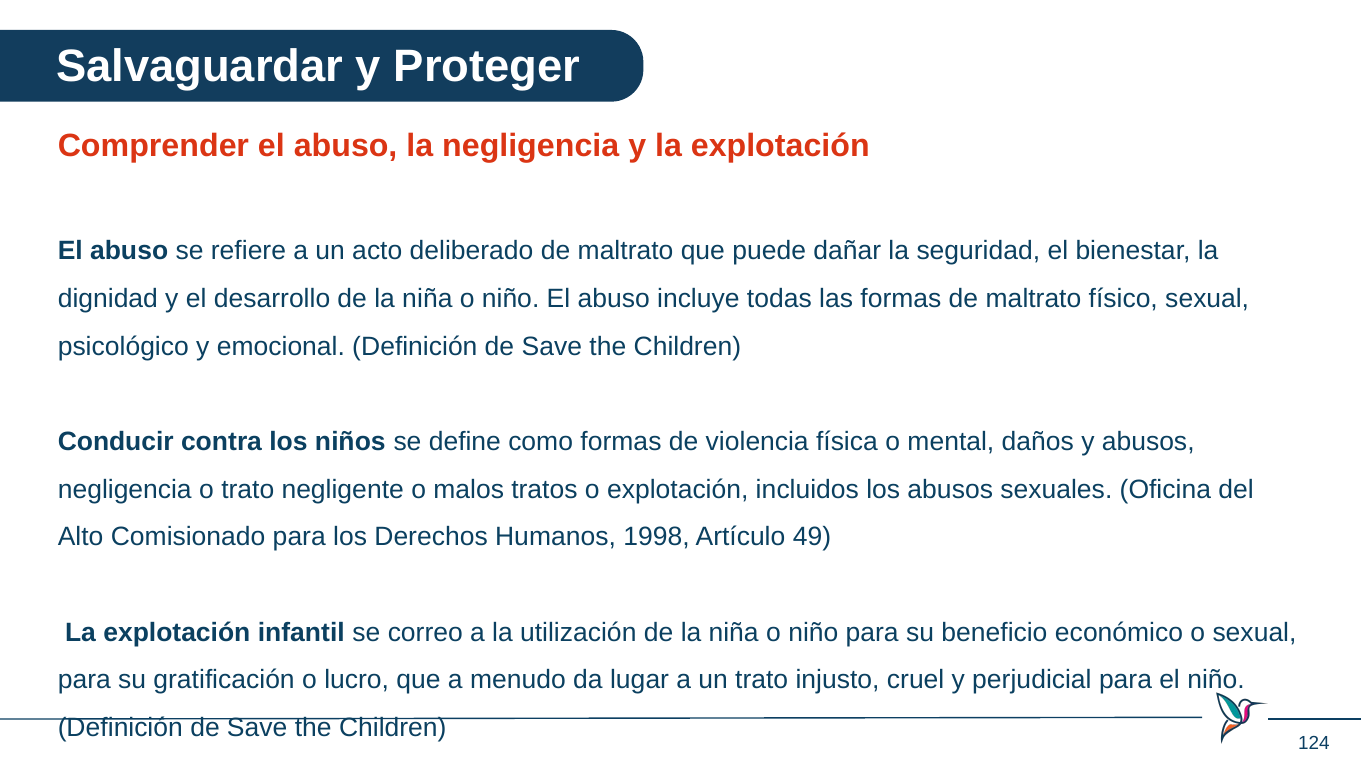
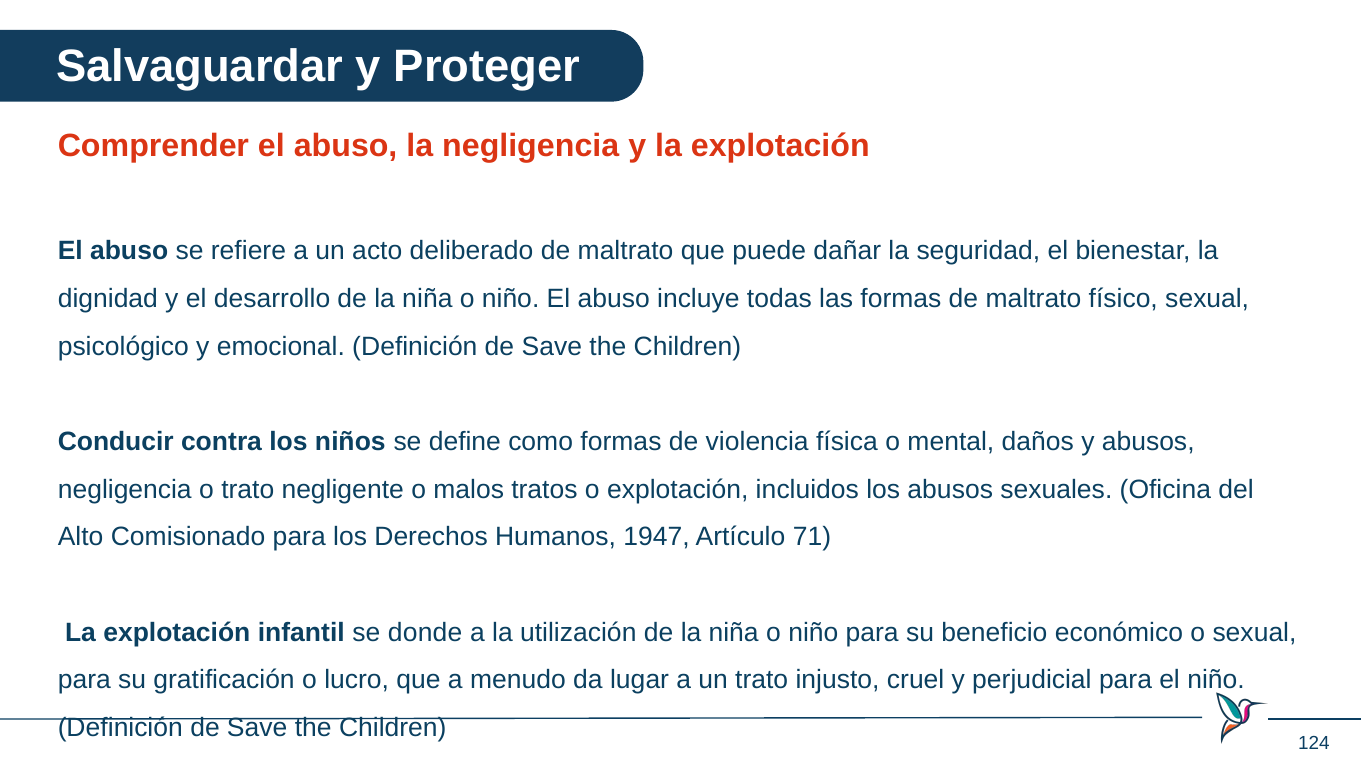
1998: 1998 -> 1947
49: 49 -> 71
correo: correo -> donde
